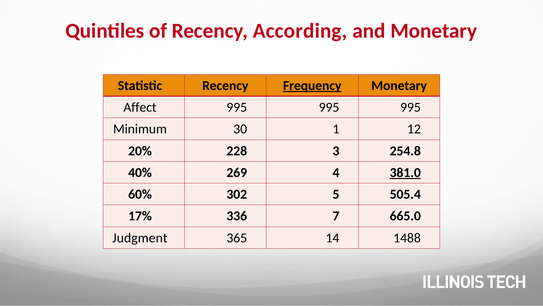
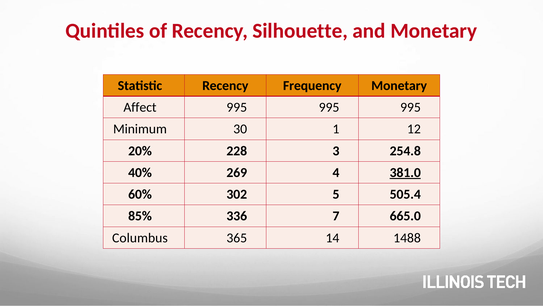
According: According -> Silhouette
Frequency underline: present -> none
17%: 17% -> 85%
Judgment: Judgment -> Columbus
